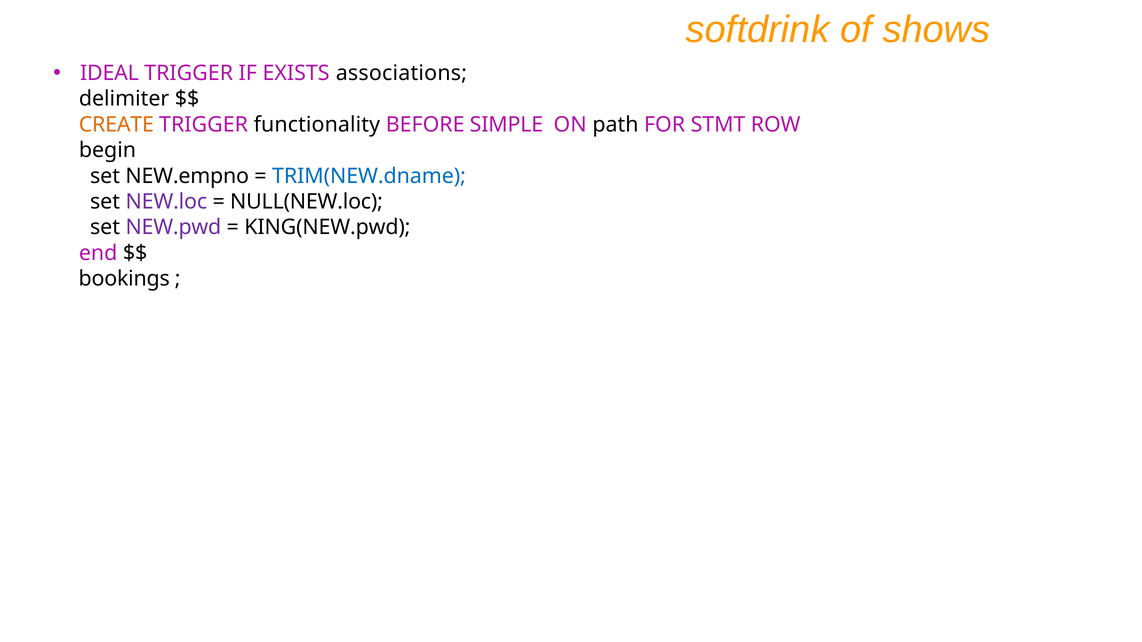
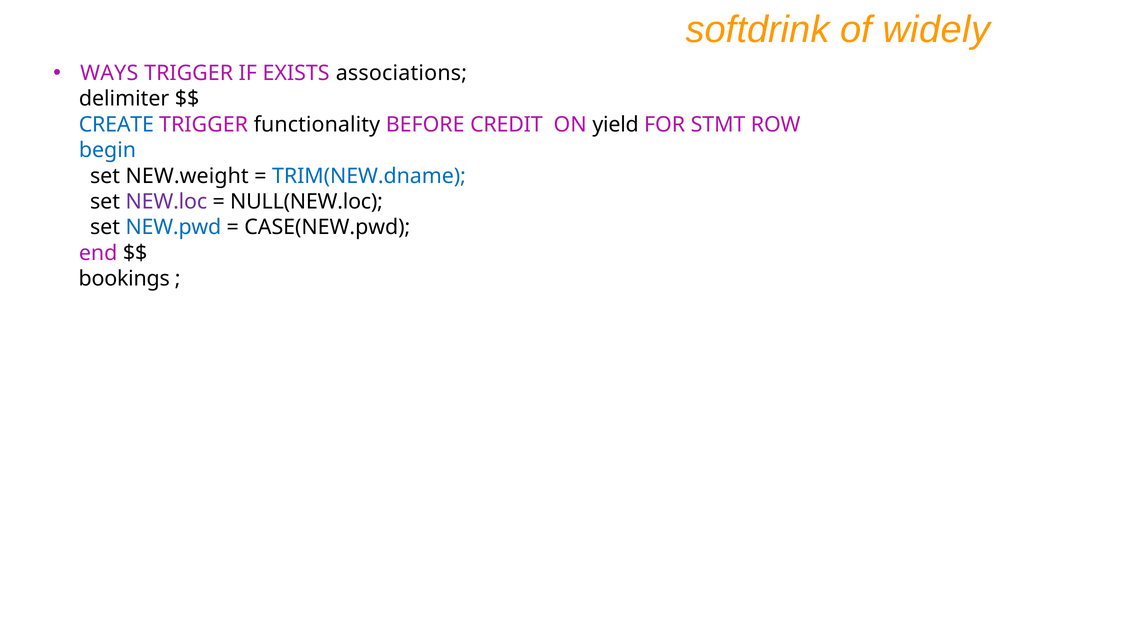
shows: shows -> widely
IDEAL: IDEAL -> WAYS
CREATE colour: orange -> blue
SIMPLE: SIMPLE -> CREDIT
path: path -> yield
begin colour: black -> blue
NEW.empno: NEW.empno -> NEW.weight
NEW.pwd colour: purple -> blue
KING(NEW.pwd: KING(NEW.pwd -> CASE(NEW.pwd
